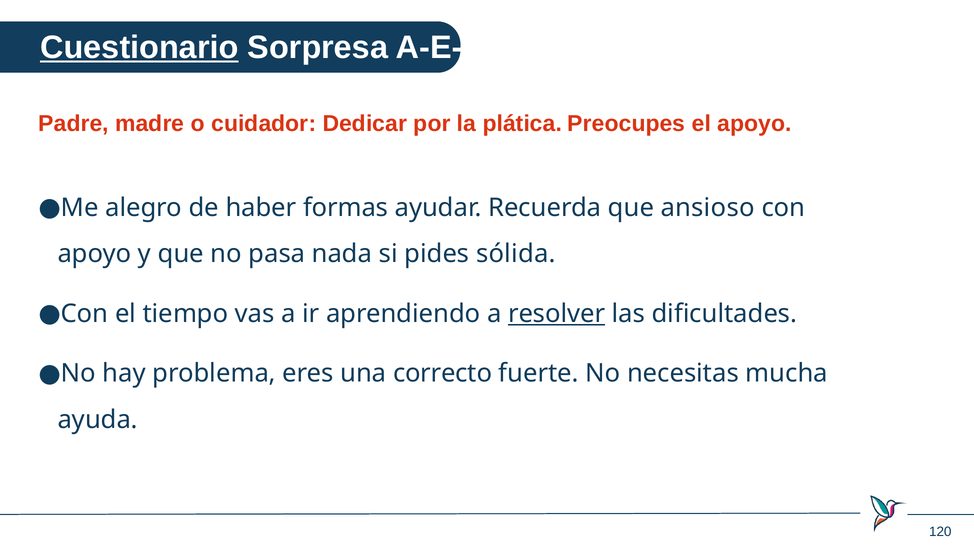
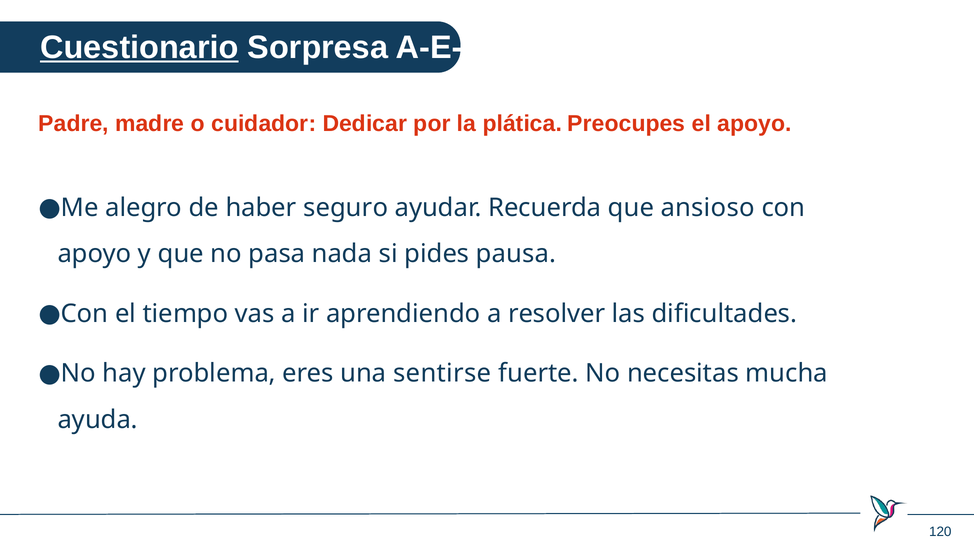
formas: formas -> seguro
sólida: sólida -> pausa
resolver underline: present -> none
correcto: correcto -> sentirse
